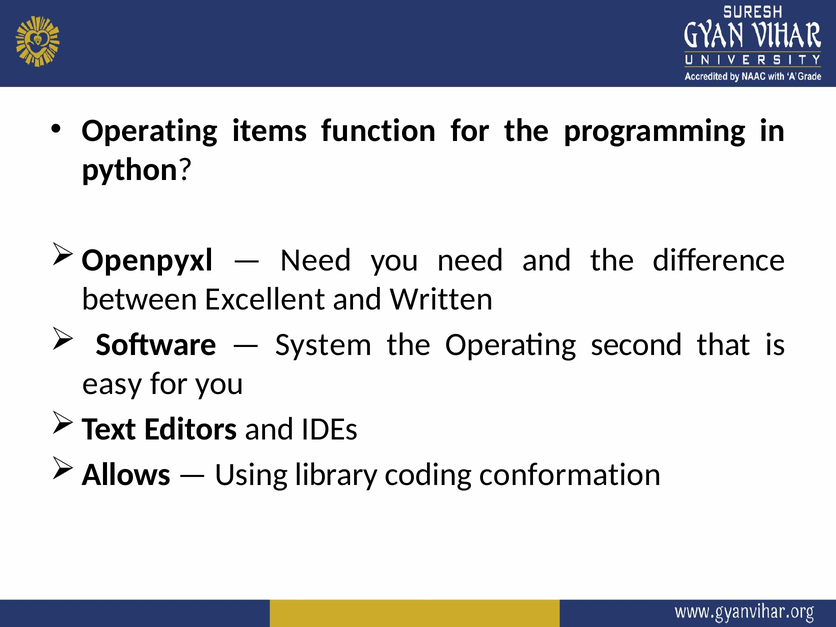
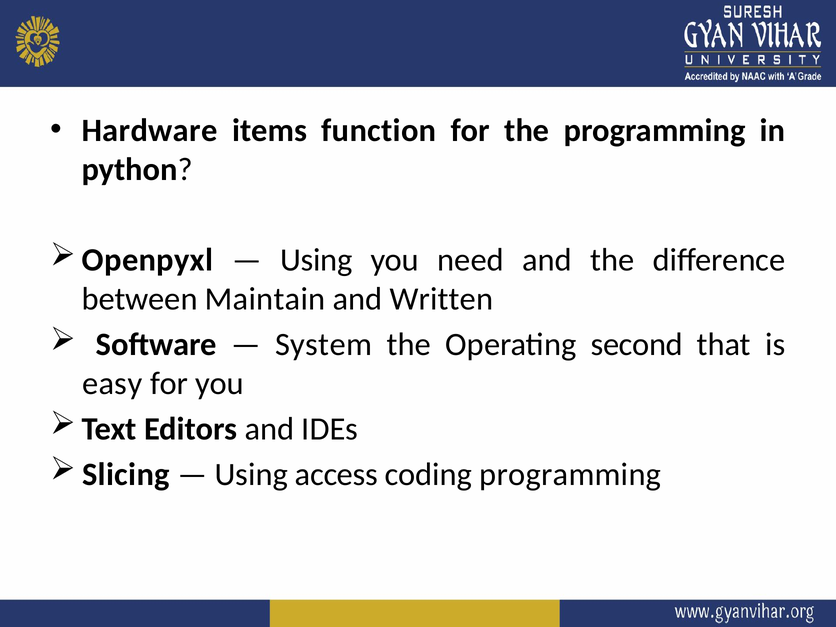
Operating at (150, 130): Operating -> Hardware
Need at (316, 260): Need -> Using
Excellent: Excellent -> Maintain
Allows: Allows -> Slicing
library: library -> access
coding conformation: conformation -> programming
